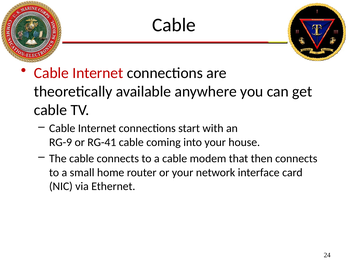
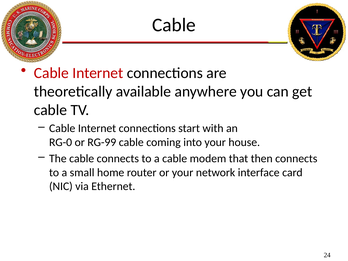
RG-9: RG-9 -> RG-0
RG-41: RG-41 -> RG-99
